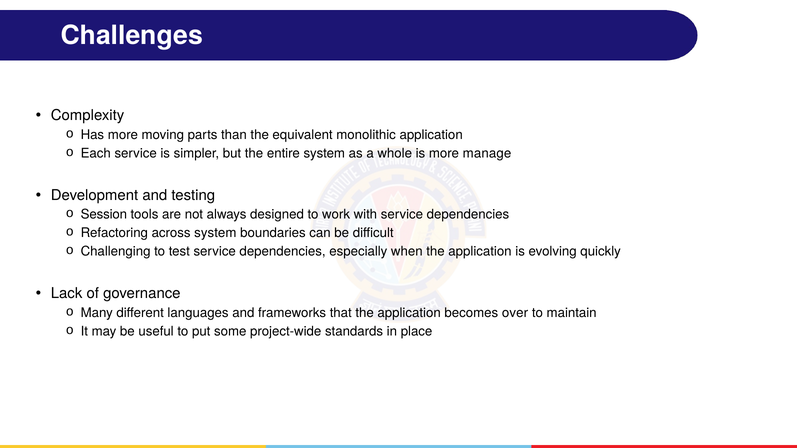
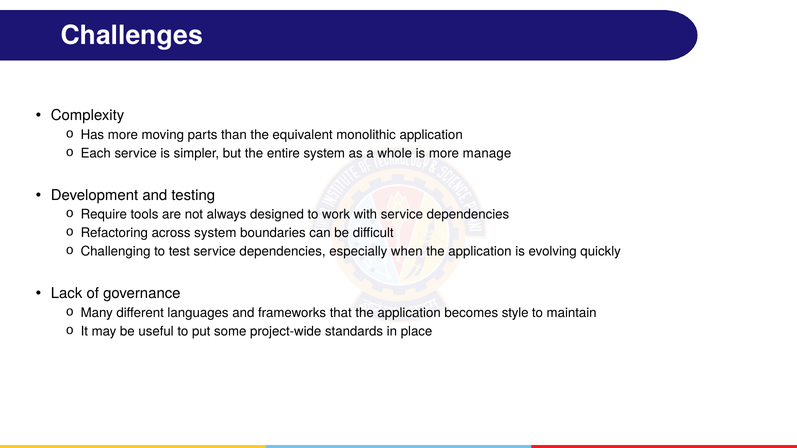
Session: Session -> Require
over: over -> style
